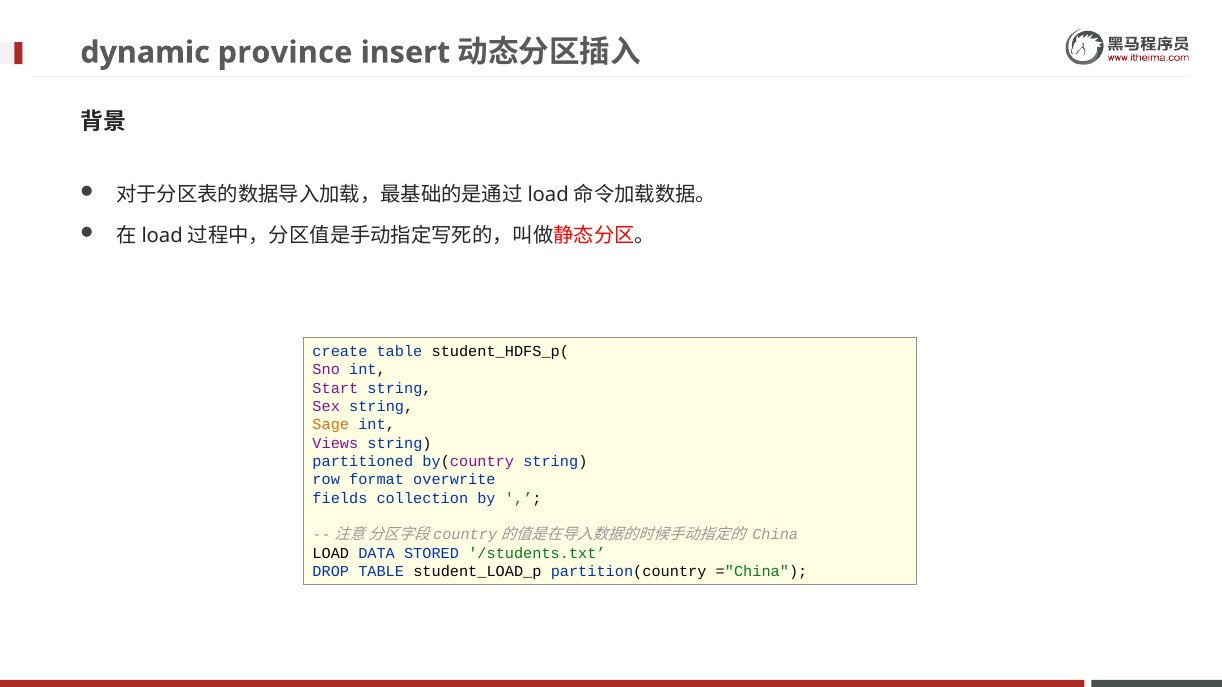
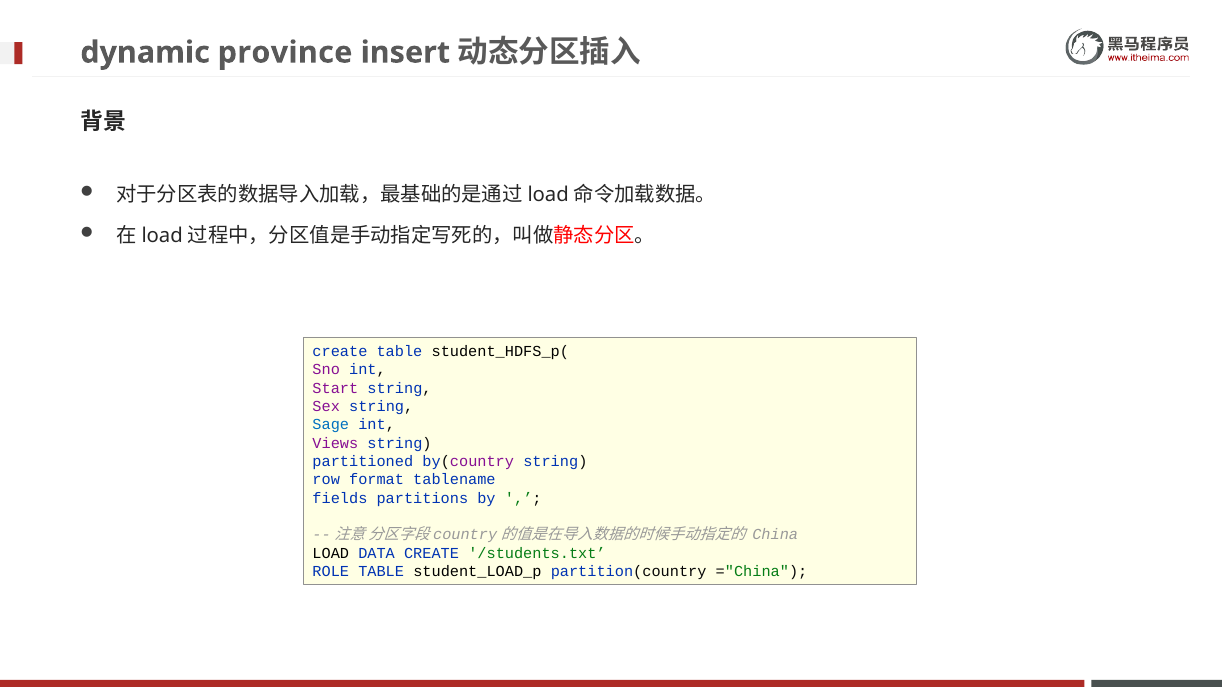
Sage colour: orange -> blue
overwrite: overwrite -> tablename
collection: collection -> partitions
DATA STORED: STORED -> CREATE
DROP: DROP -> ROLE
